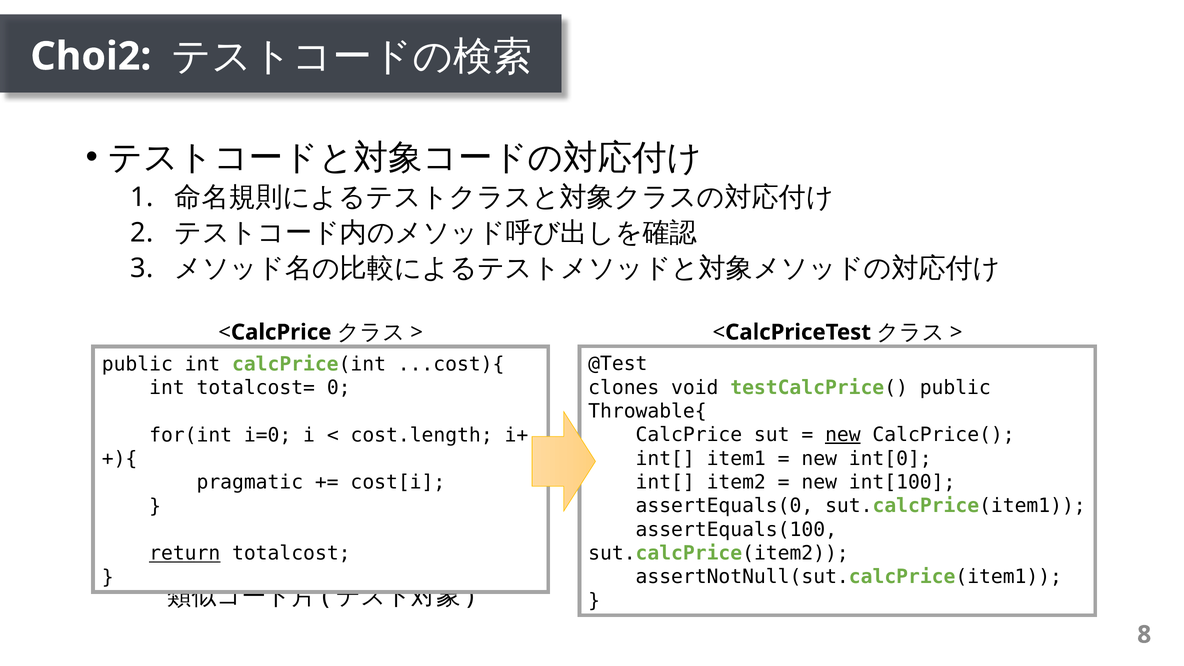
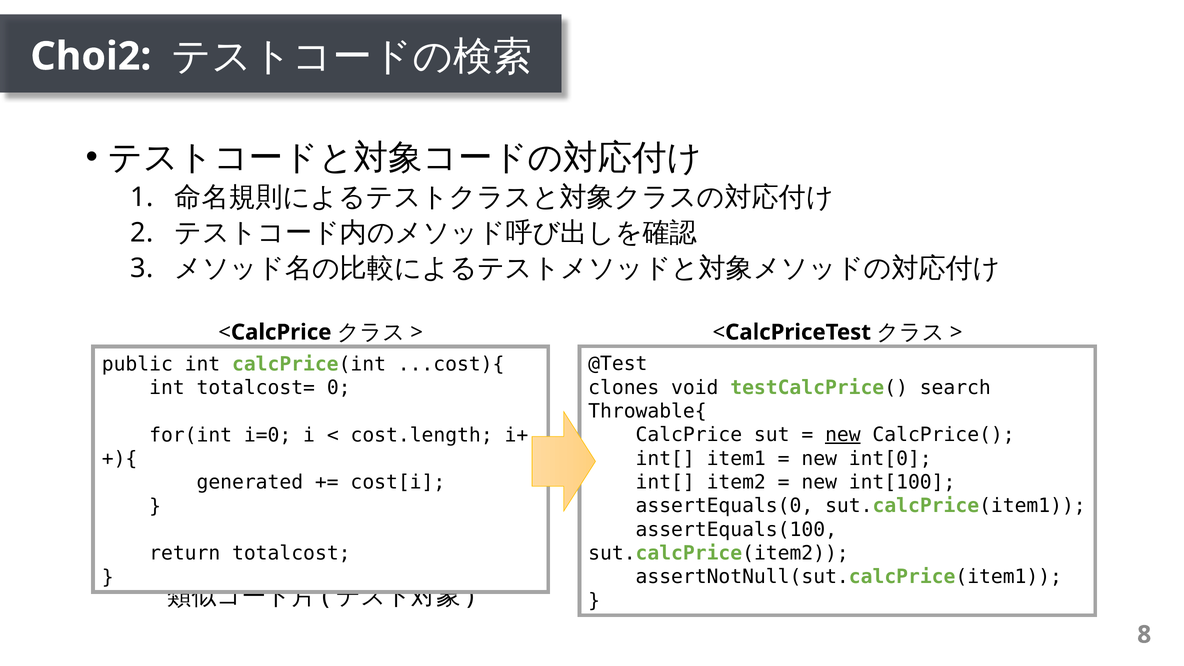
testCalcPrice( public: public -> search
pragmatic: pragmatic -> generated
return underline: present -> none
